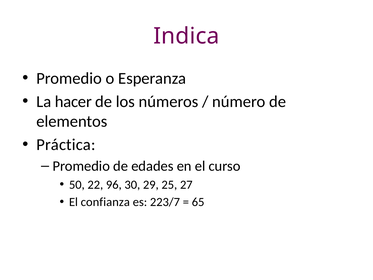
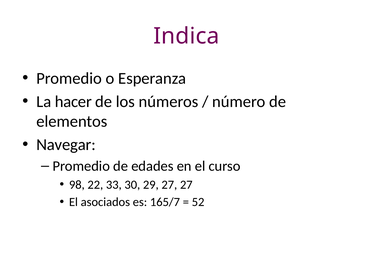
Práctica: Práctica -> Navegar
50: 50 -> 98
96: 96 -> 33
29 25: 25 -> 27
confianza: confianza -> asociados
223/7: 223/7 -> 165/7
65: 65 -> 52
